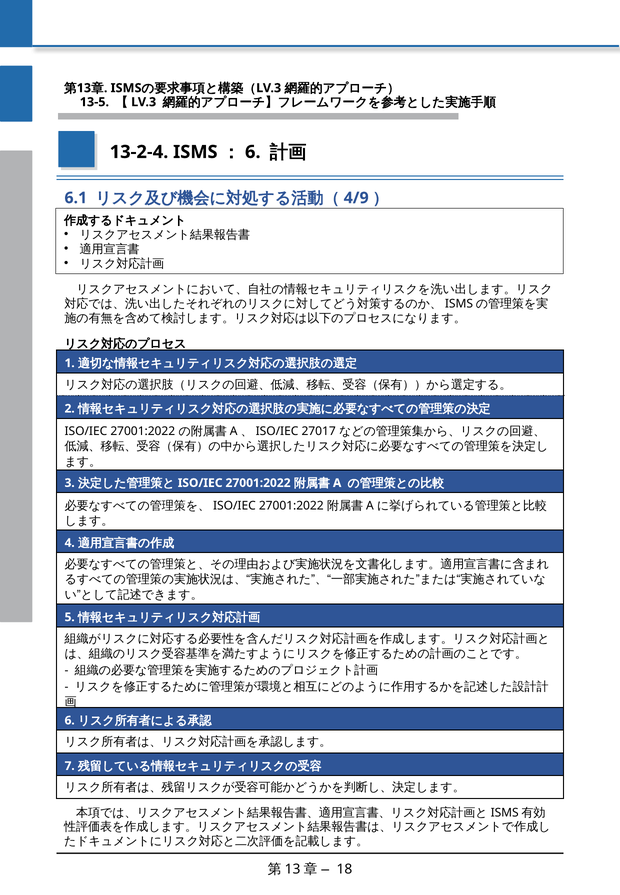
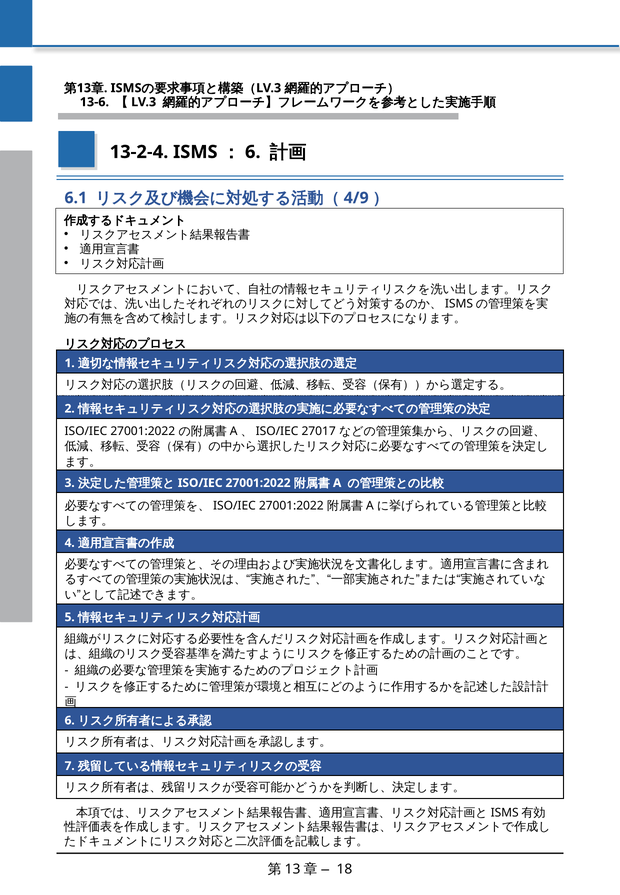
13-5: 13-5 -> 13-6
